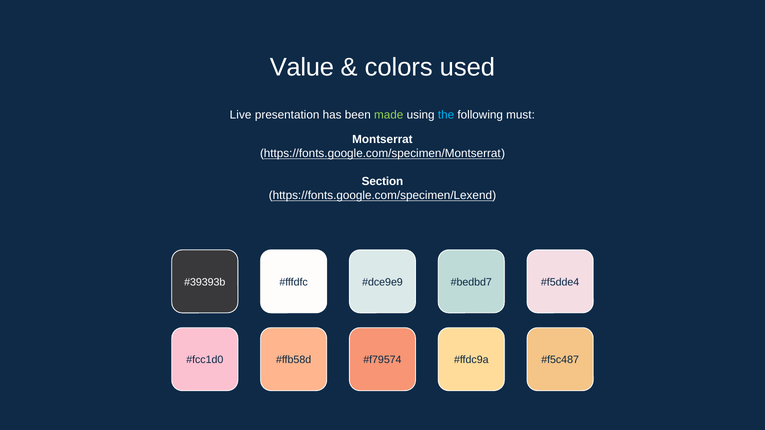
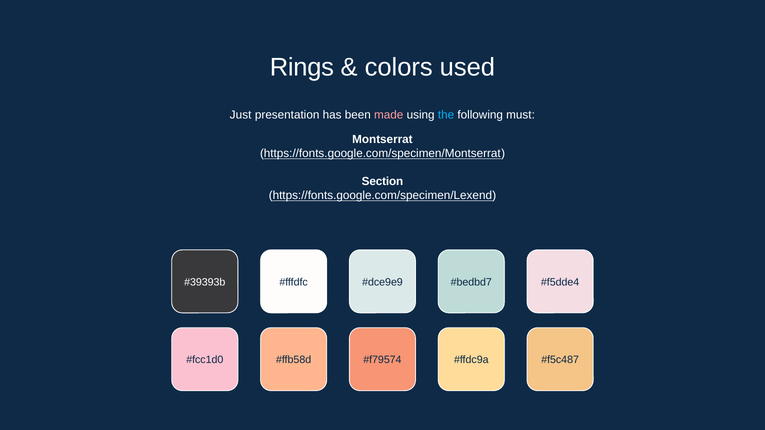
Value: Value -> Rings
Live: Live -> Just
made colour: light green -> pink
